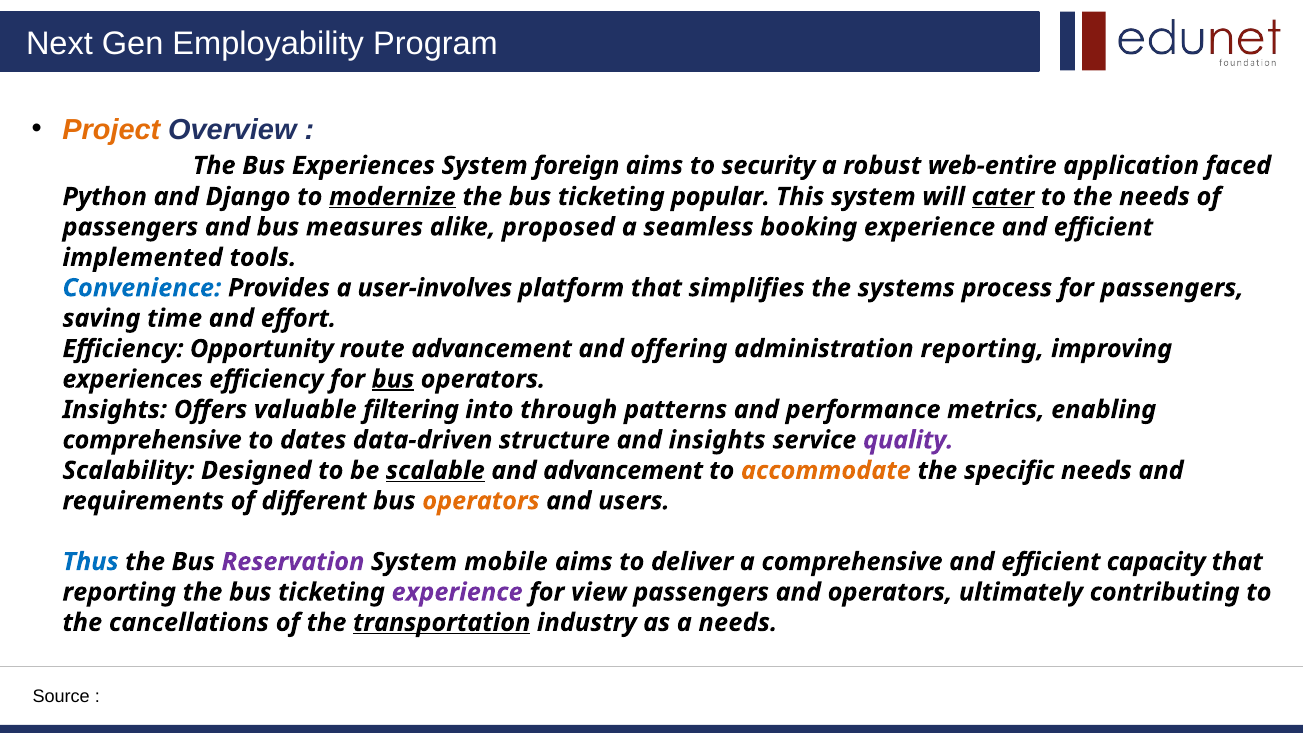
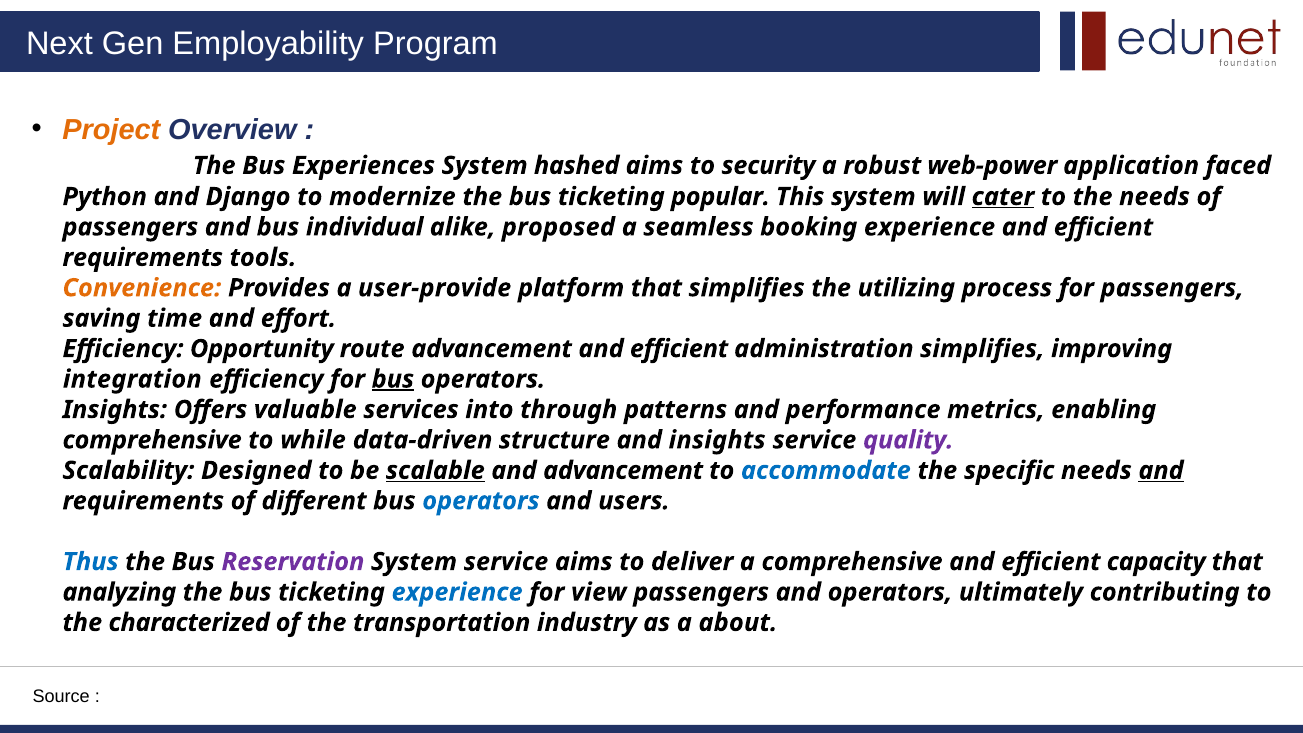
foreign: foreign -> hashed
web-entire: web-entire -> web-power
modernize underline: present -> none
measures: measures -> individual
implemented at (143, 258): implemented -> requirements
Convenience colour: blue -> orange
user-involves: user-involves -> user-provide
systems: systems -> utilizing
offering at (679, 349): offering -> efficient
administration reporting: reporting -> simplifies
experiences at (133, 379): experiences -> integration
filtering: filtering -> services
dates: dates -> while
accommodate colour: orange -> blue
and at (1161, 470) underline: none -> present
operators at (481, 501) colour: orange -> blue
System mobile: mobile -> service
reporting at (119, 592): reporting -> analyzing
experience at (457, 592) colour: purple -> blue
cancellations: cancellations -> characterized
transportation underline: present -> none
a needs: needs -> about
